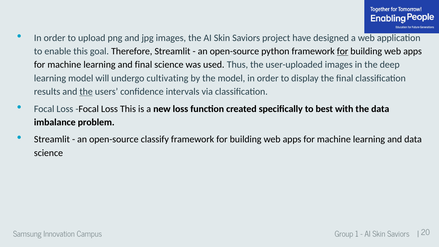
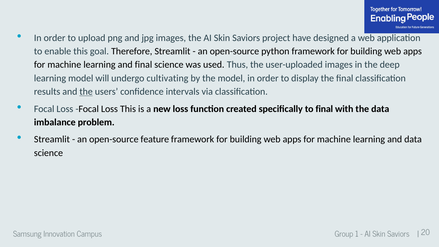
for at (343, 51) underline: present -> none
to best: best -> final
classify: classify -> feature
